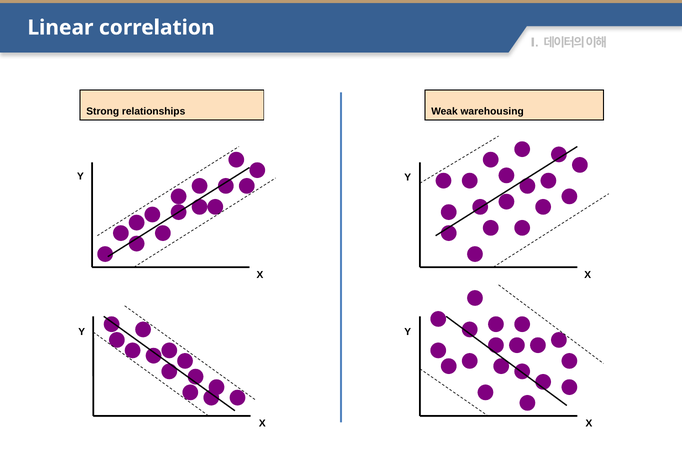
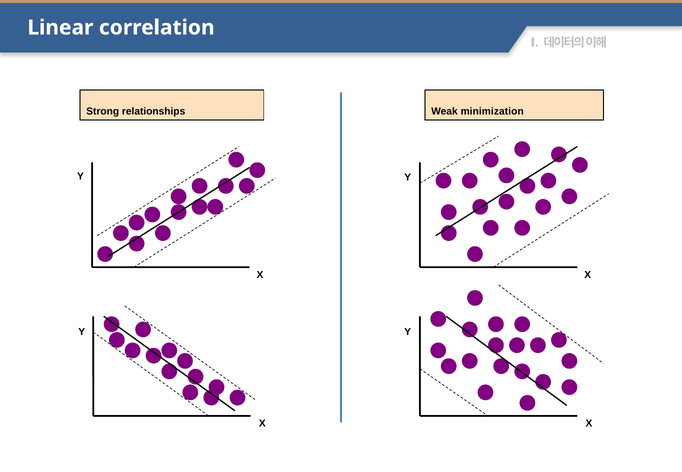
warehousing: warehousing -> minimization
